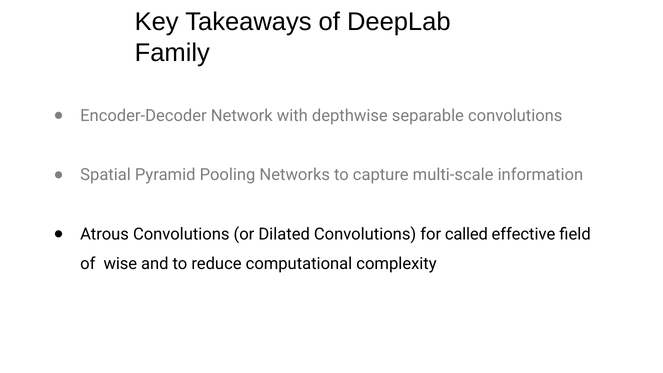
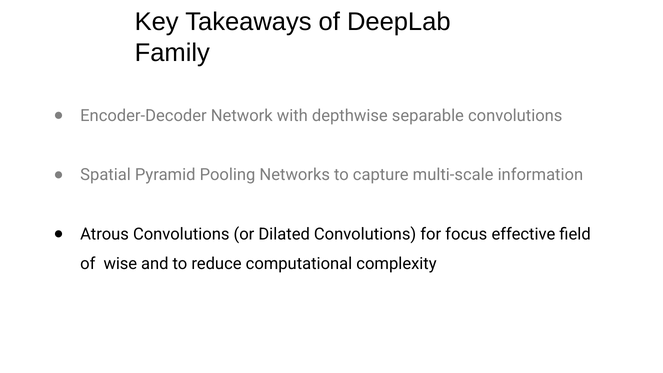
called: called -> focus
